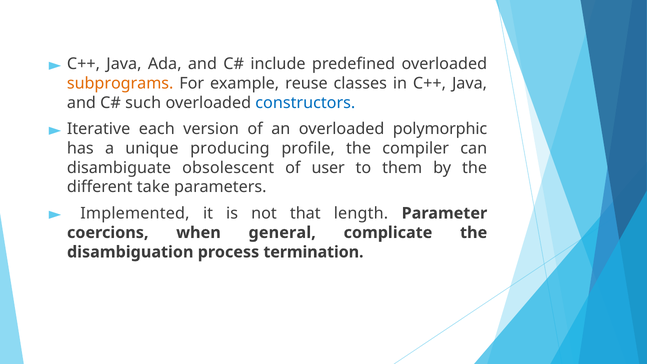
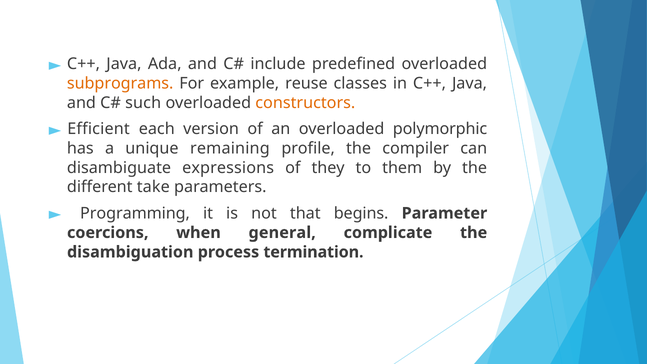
constructors colour: blue -> orange
Iterative: Iterative -> Efficient
producing: producing -> remaining
obsolescent: obsolescent -> expressions
user: user -> they
Implemented: Implemented -> Programming
length: length -> begins
